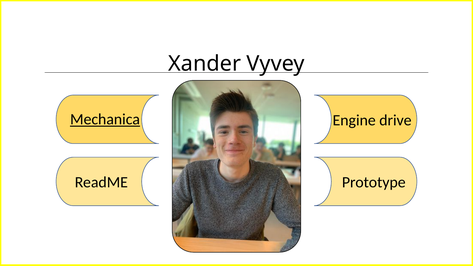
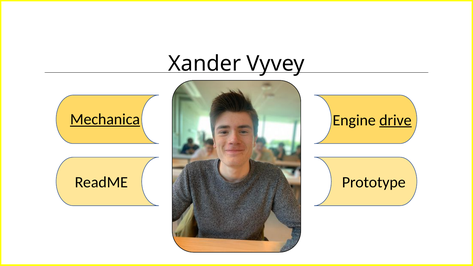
drive underline: none -> present
